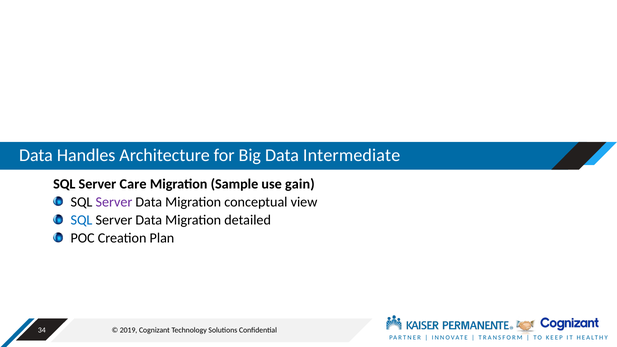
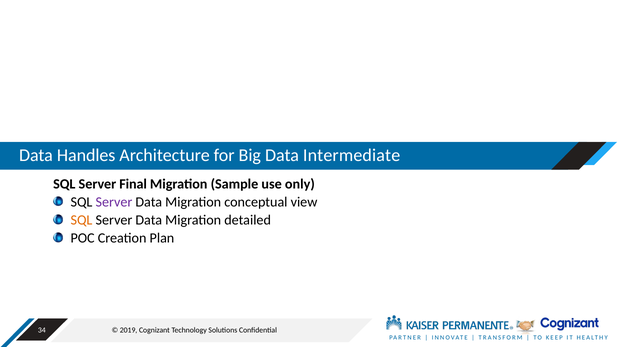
Care: Care -> Final
gain: gain -> only
SQL at (81, 220) colour: blue -> orange
